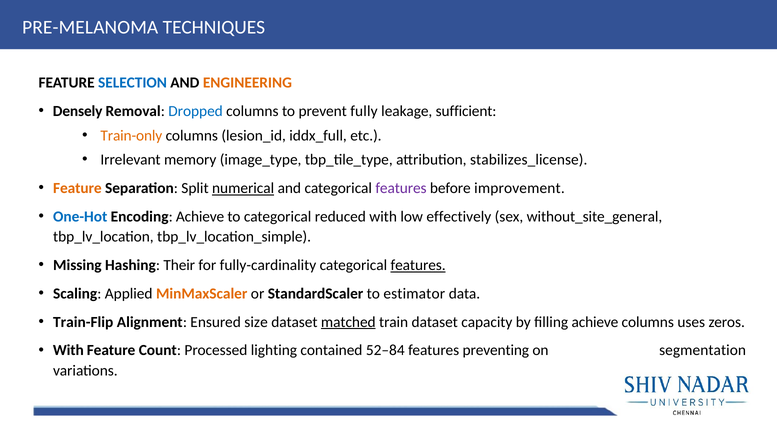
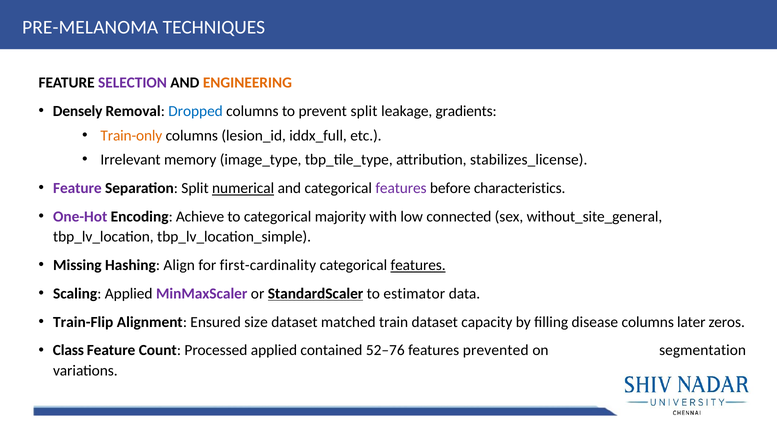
SELECTION colour: blue -> purple
prevent fully: fully -> split
sufficient: sufficient -> gradients
Feature at (77, 188) colour: orange -> purple
improvement: improvement -> characteristics
One-Hot colour: blue -> purple
reduced: reduced -> majority
effectively: effectively -> connected
Their: Their -> Align
fully-cardinality: fully-cardinality -> first-cardinality
MinMaxScaler colour: orange -> purple
StandardScaler underline: none -> present
matched underline: present -> none
filling achieve: achieve -> disease
uses: uses -> later
With at (68, 350): With -> Class
Processed lighting: lighting -> applied
52–84: 52–84 -> 52–76
preventing: preventing -> prevented
